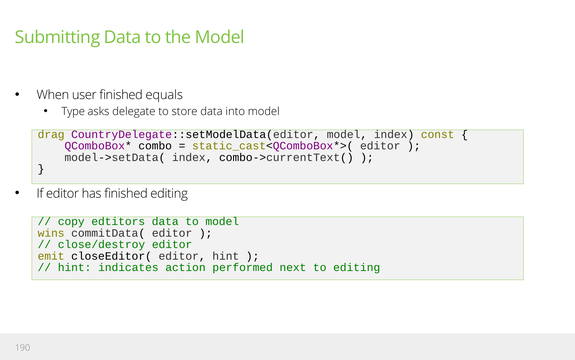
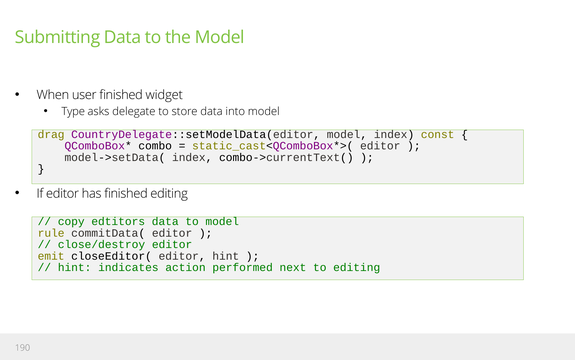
equals: equals -> widget
wins: wins -> rule
